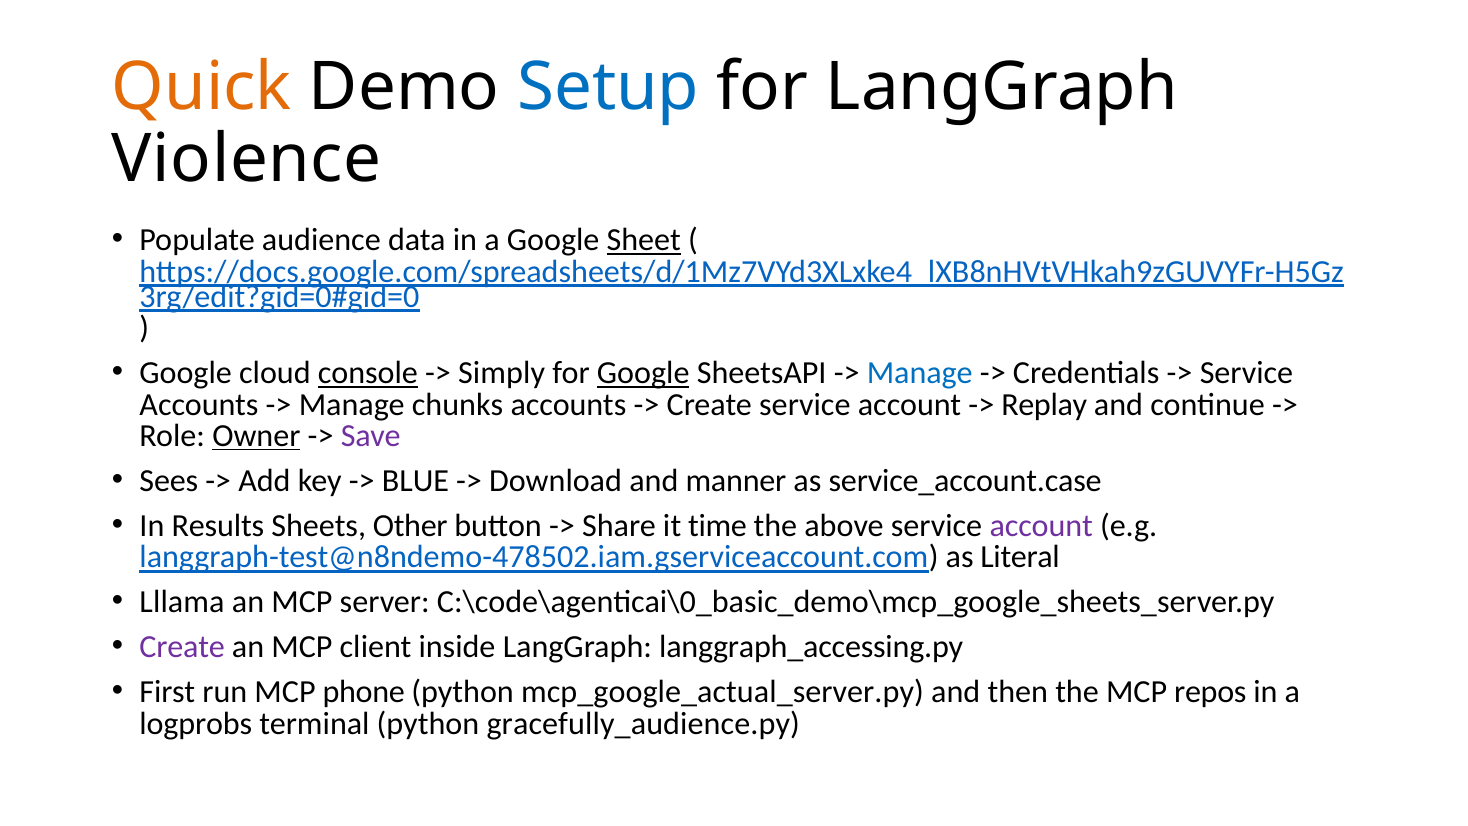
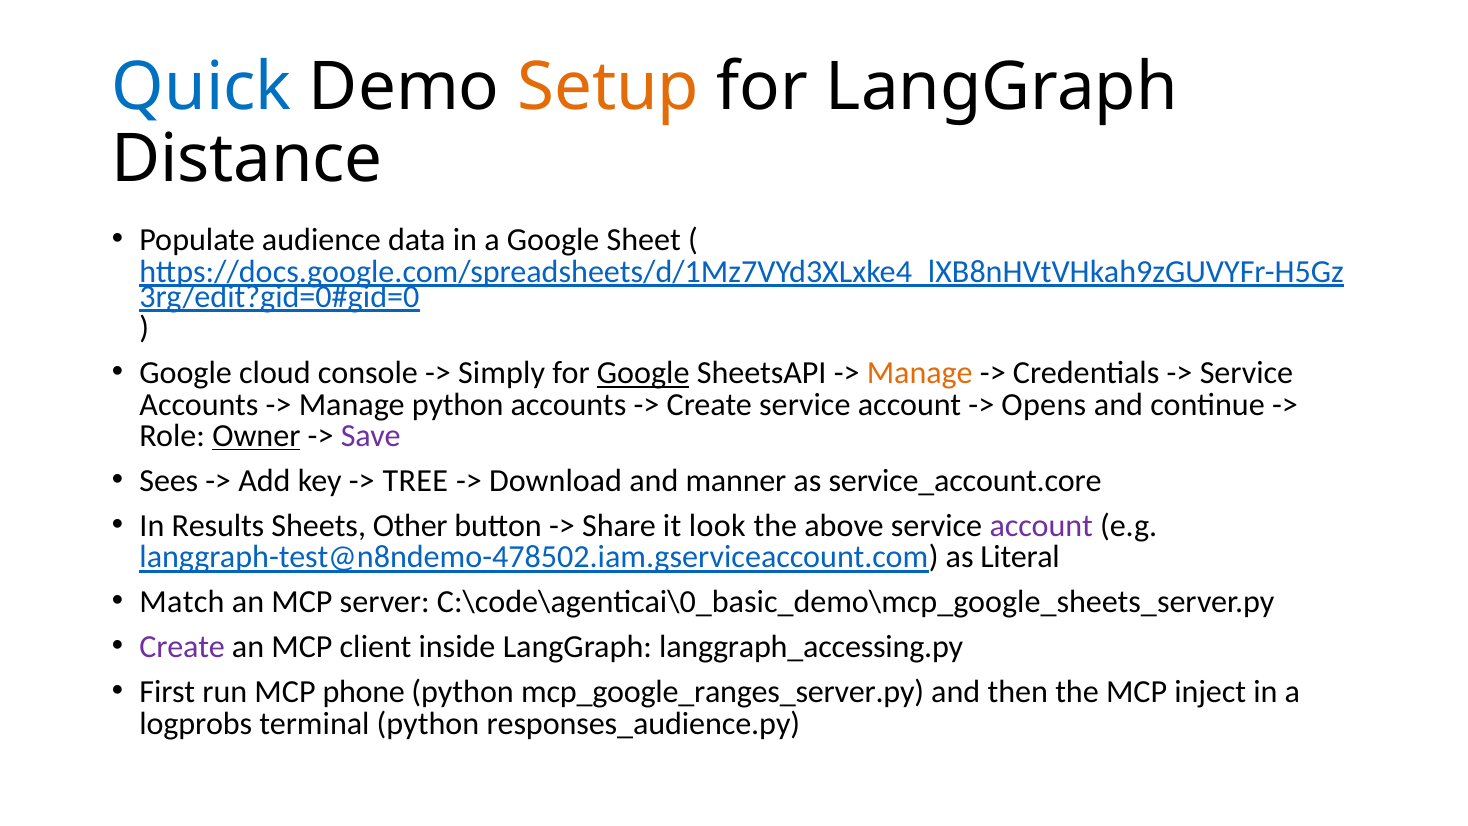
Quick colour: orange -> blue
Setup colour: blue -> orange
Violence: Violence -> Distance
Sheet underline: present -> none
console underline: present -> none
Manage at (920, 373) colour: blue -> orange
Manage chunks: chunks -> python
Replay: Replay -> Opens
BLUE: BLUE -> TREE
service_account.case: service_account.case -> service_account.core
time: time -> look
Lllama: Lllama -> Match
mcp_google_actual_server.py: mcp_google_actual_server.py -> mcp_google_ranges_server.py
repos: repos -> inject
gracefully_audience.py: gracefully_audience.py -> responses_audience.py
